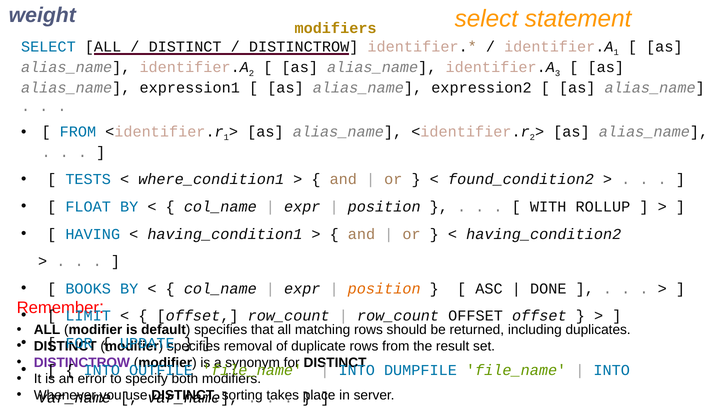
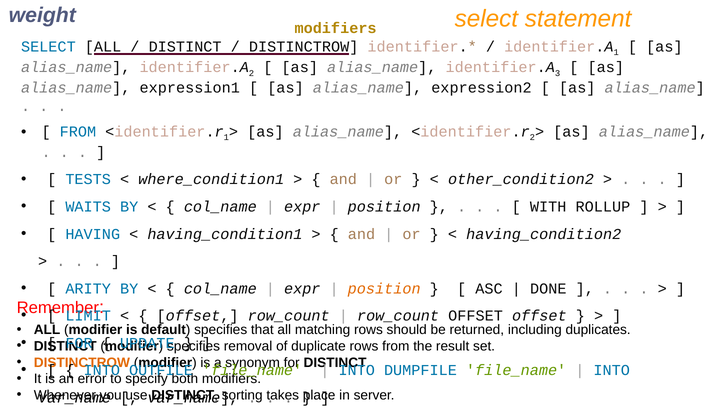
found_condition2: found_condition2 -> other_condition2
FLOAT: FLOAT -> WAITS
BOOKS: BOOKS -> ARITY
DISTINCTROW at (82, 363) colour: purple -> orange
